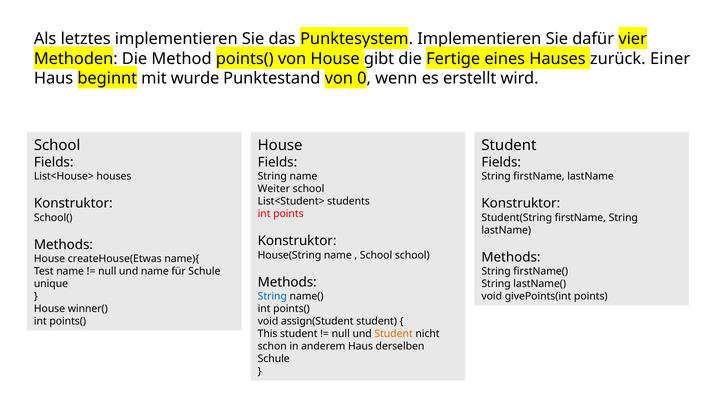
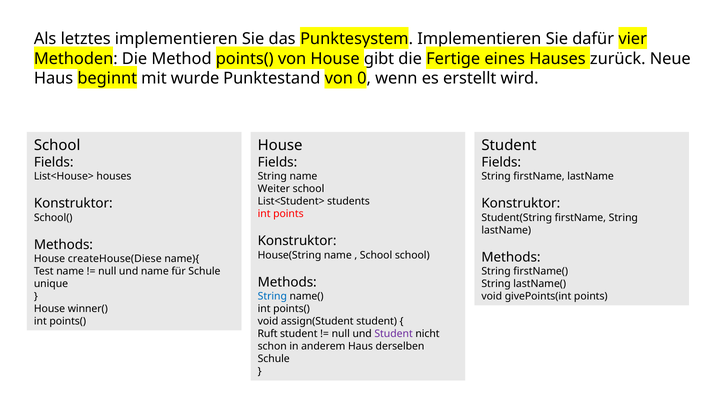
Einer: Einer -> Neue
createHouse(Etwas: createHouse(Etwas -> createHouse(Diese
This: This -> Ruft
Student at (394, 334) colour: orange -> purple
